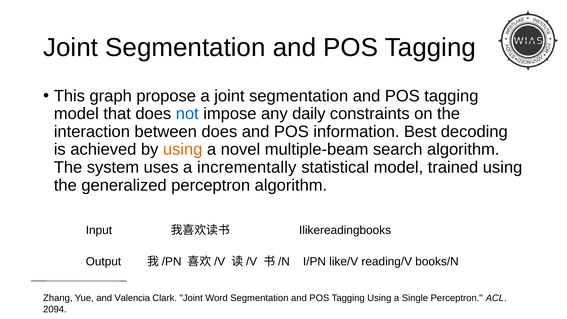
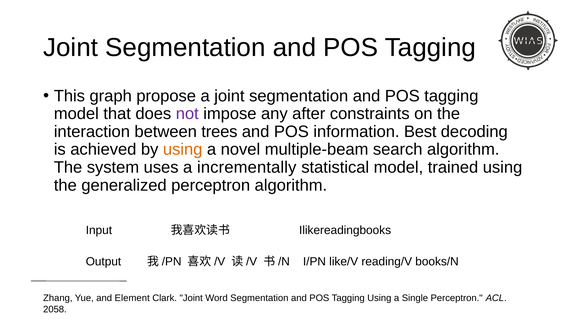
not colour: blue -> purple
daily: daily -> after
between does: does -> trees
Valencia: Valencia -> Element
2094: 2094 -> 2058
